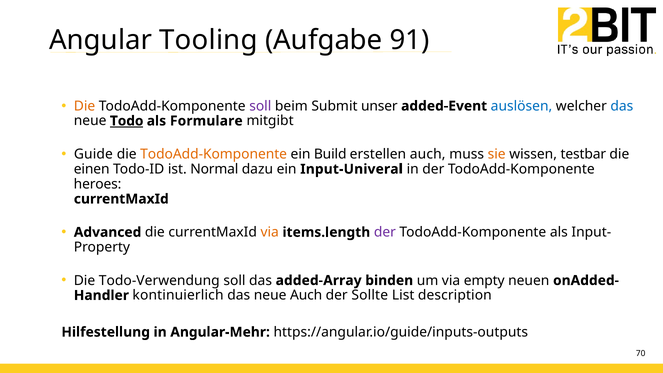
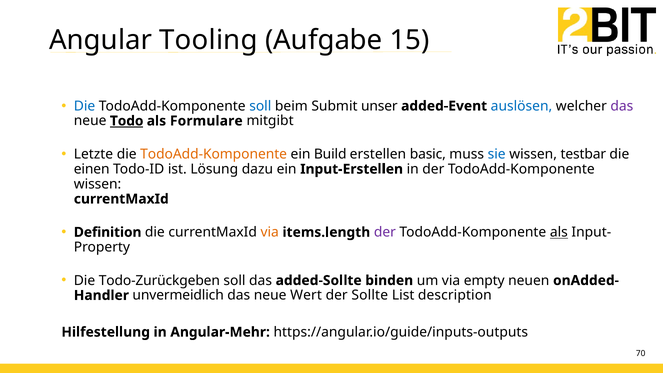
91: 91 -> 15
Die at (85, 106) colour: orange -> blue
soll at (260, 106) colour: purple -> blue
das at (622, 106) colour: blue -> purple
Guide: Guide -> Letzte
erstellen auch: auch -> basic
sie colour: orange -> blue
Normal: Normal -> Lösung
Input-Univeral: Input-Univeral -> Input-Erstellen
heroes at (98, 184): heroes -> wissen
Advanced: Advanced -> Definition
als at (559, 232) underline: none -> present
Todo-Verwendung: Todo-Verwendung -> Todo-Zurückgeben
added-Array: added-Array -> added-Sollte
kontinuierlich: kontinuierlich -> unvermeidlich
neue Auch: Auch -> Wert
